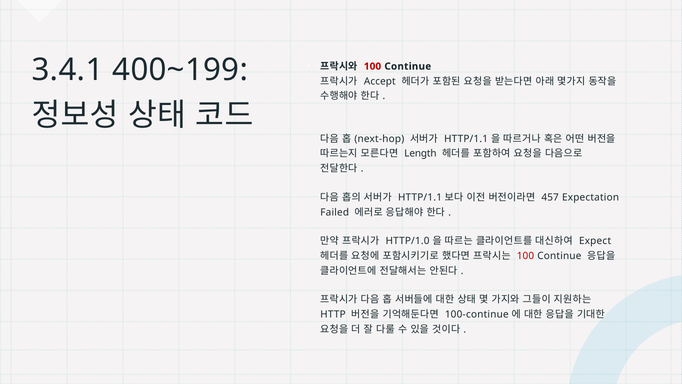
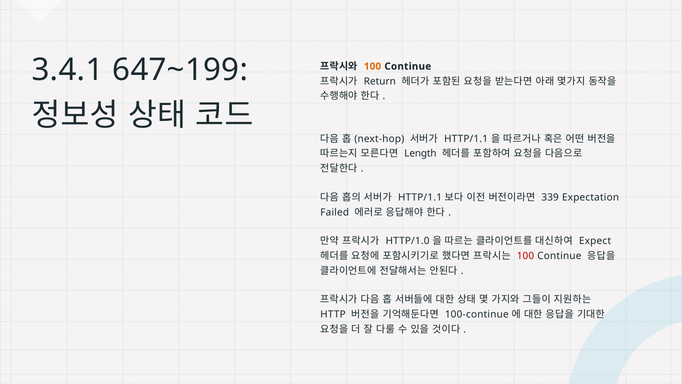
400~199: 400~199 -> 647~199
100 at (373, 66) colour: red -> orange
Accept: Accept -> Return
457: 457 -> 339
